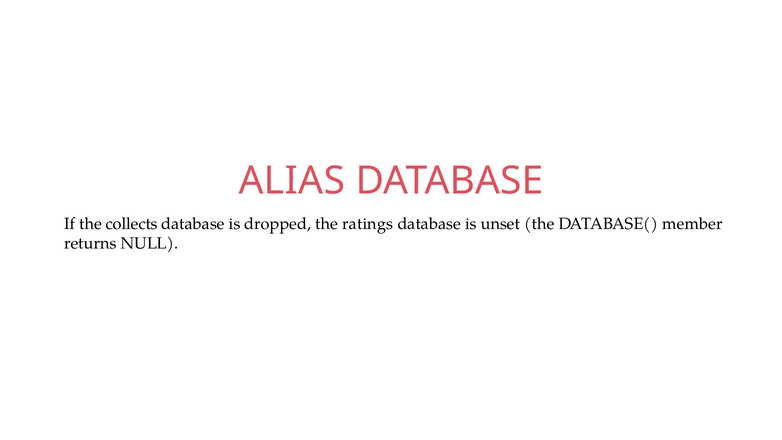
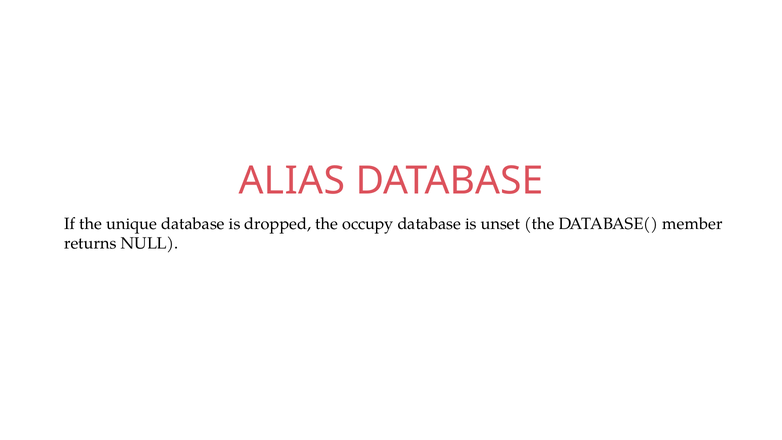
collects: collects -> unique
ratings: ratings -> occupy
